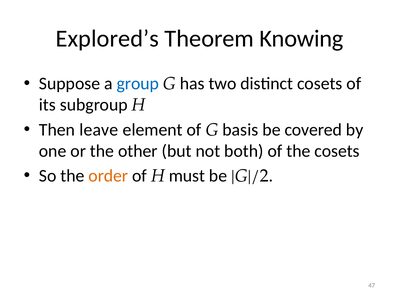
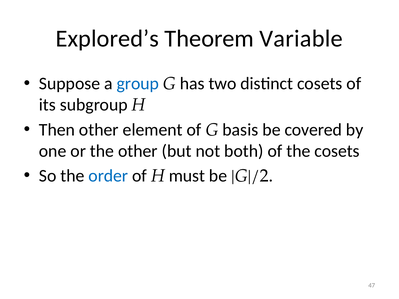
Knowing: Knowing -> Variable
Then leave: leave -> other
order colour: orange -> blue
